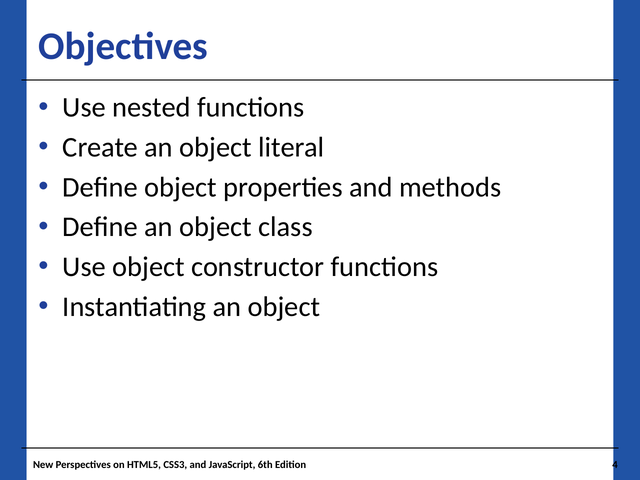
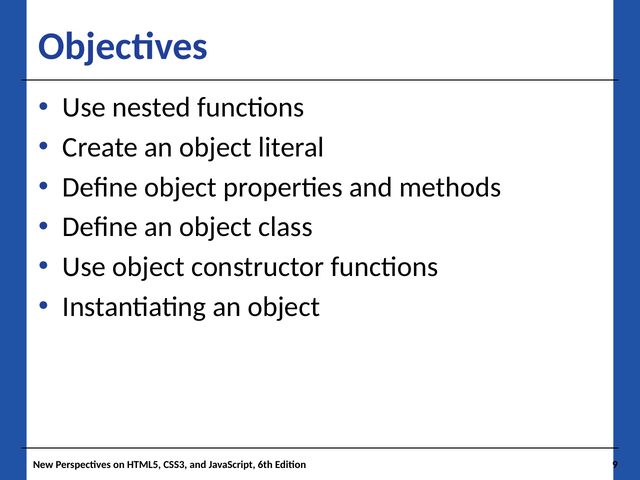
4: 4 -> 9
